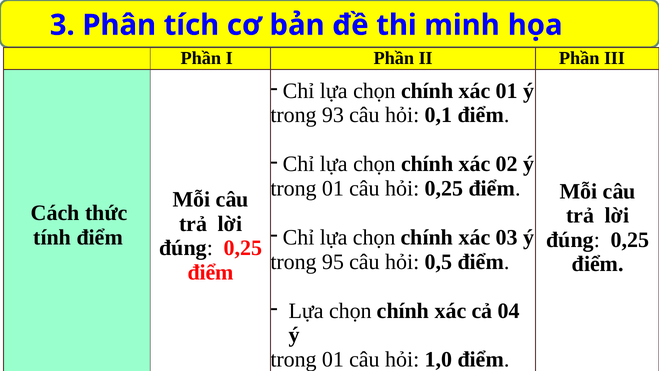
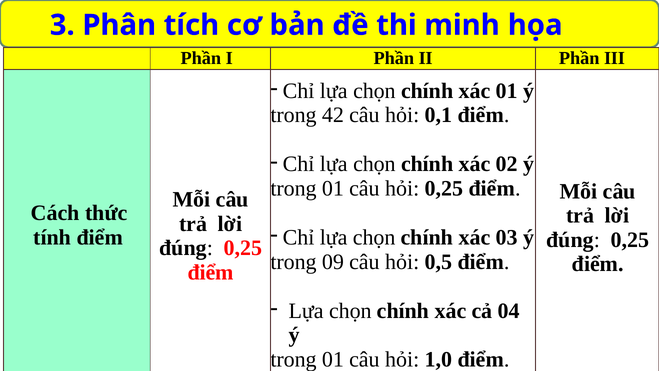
93: 93 -> 42
95: 95 -> 09
